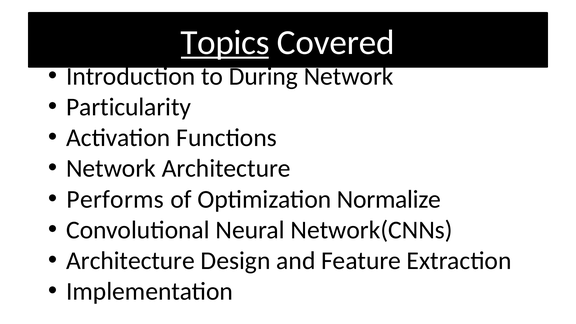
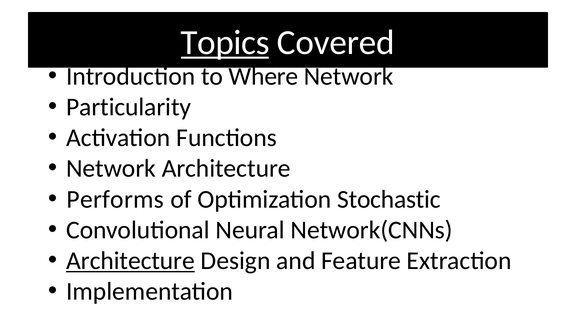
During: During -> Where
Normalize: Normalize -> Stochastic
Architecture at (130, 261) underline: none -> present
